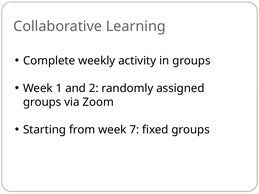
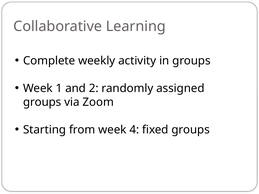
7: 7 -> 4
